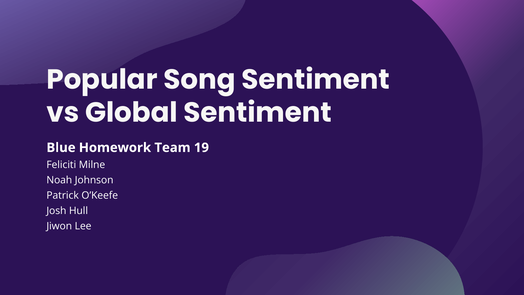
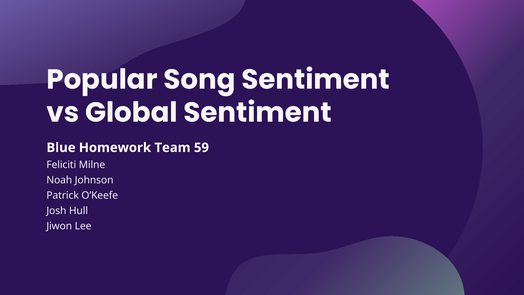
19: 19 -> 59
